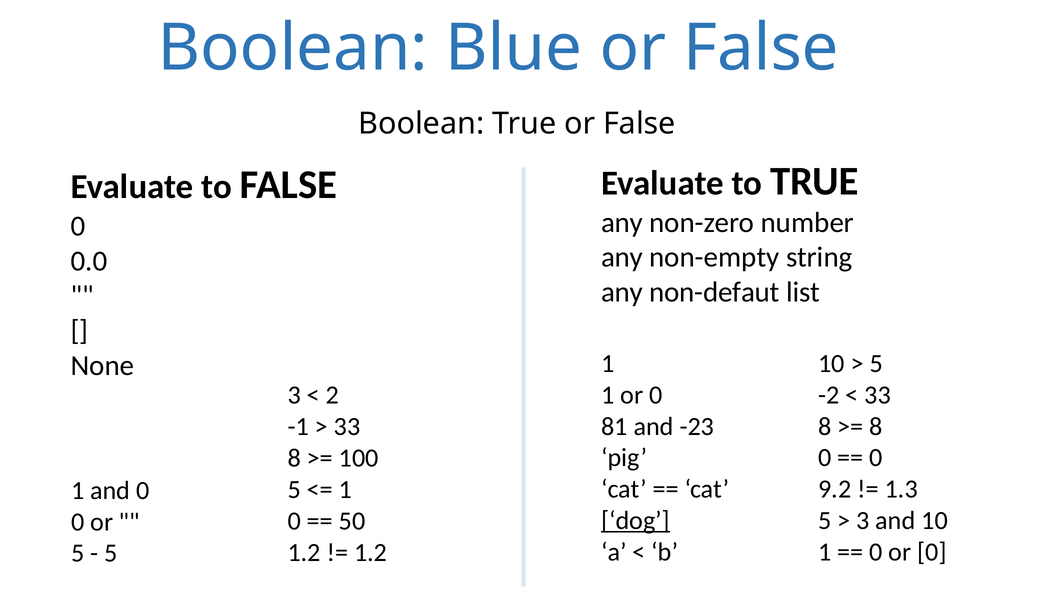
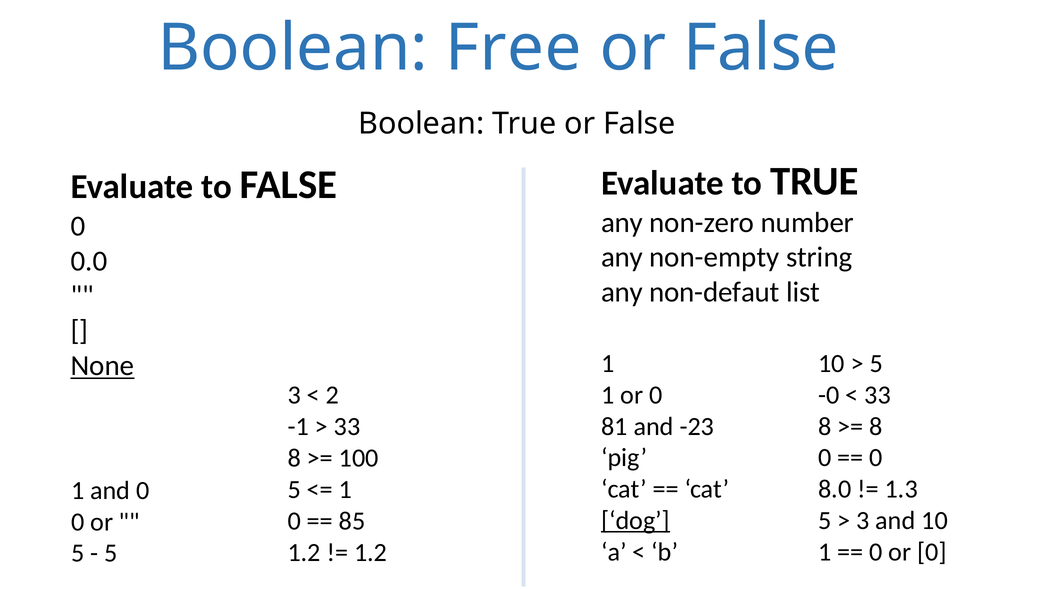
Blue: Blue -> Free
None underline: none -> present
-2: -2 -> -0
9.2: 9.2 -> 8.0
50: 50 -> 85
